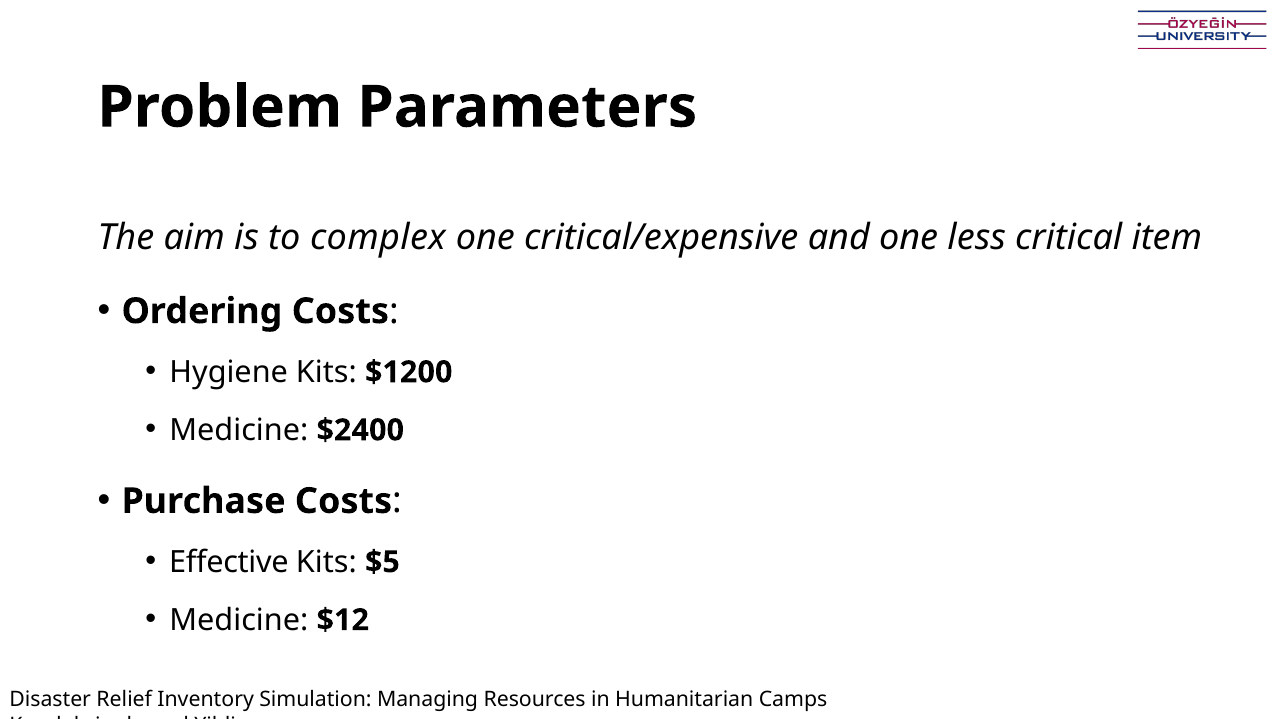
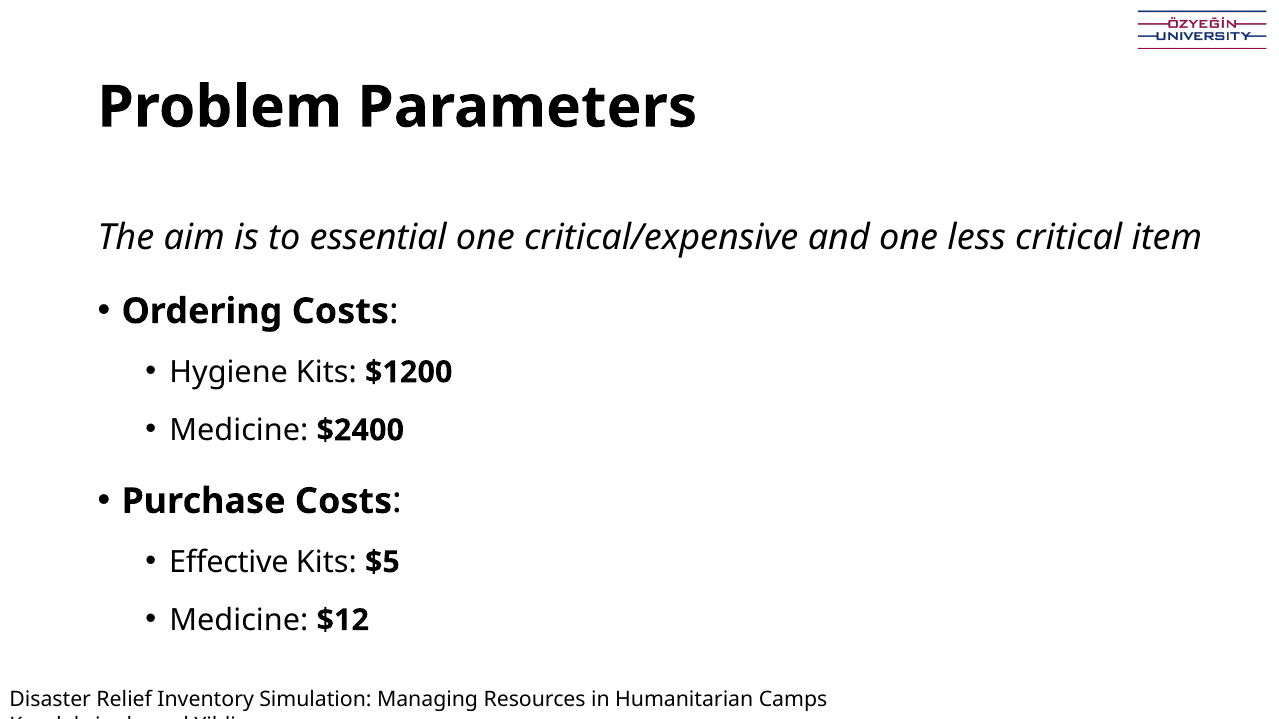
complex: complex -> essential
